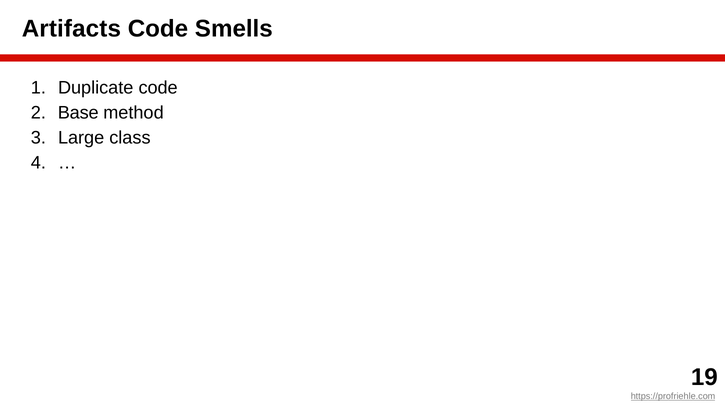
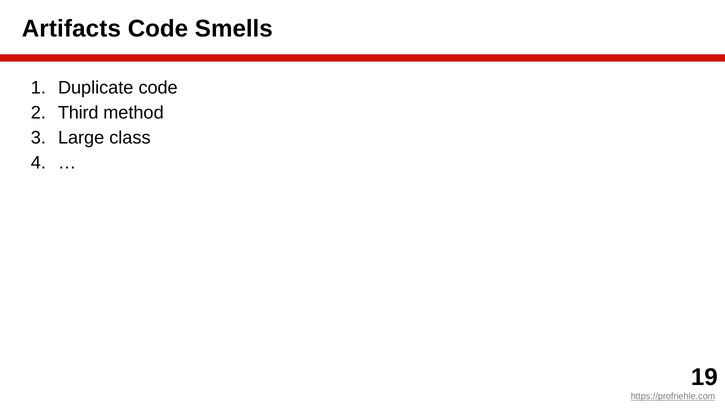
Base: Base -> Third
